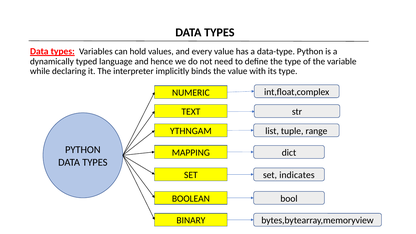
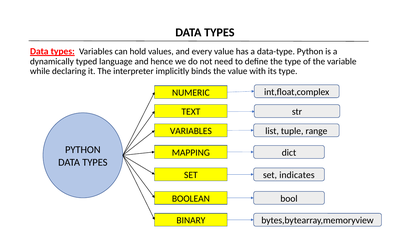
YTHNGAM at (191, 131): YTHNGAM -> VARIABLES
